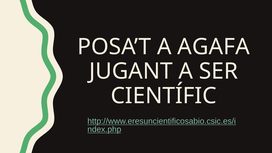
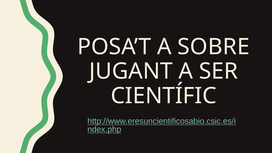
AGAFA: AGAFA -> SOBRE
